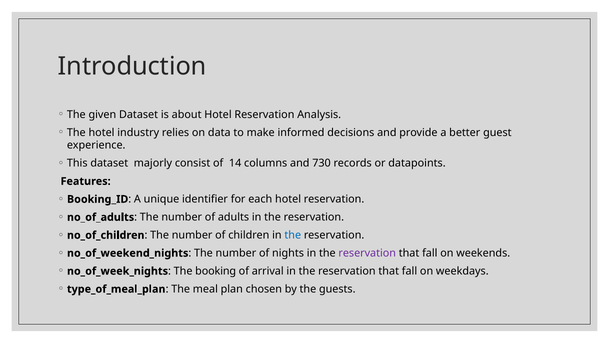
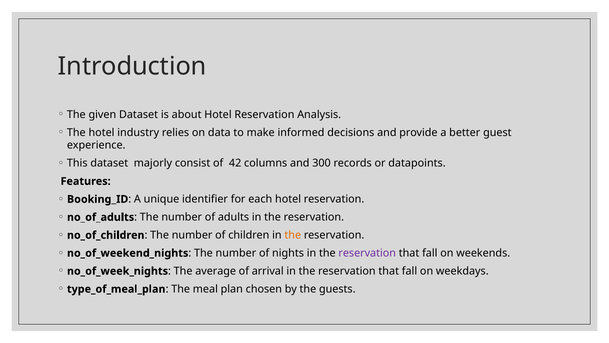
14: 14 -> 42
730: 730 -> 300
the at (293, 235) colour: blue -> orange
booking: booking -> average
